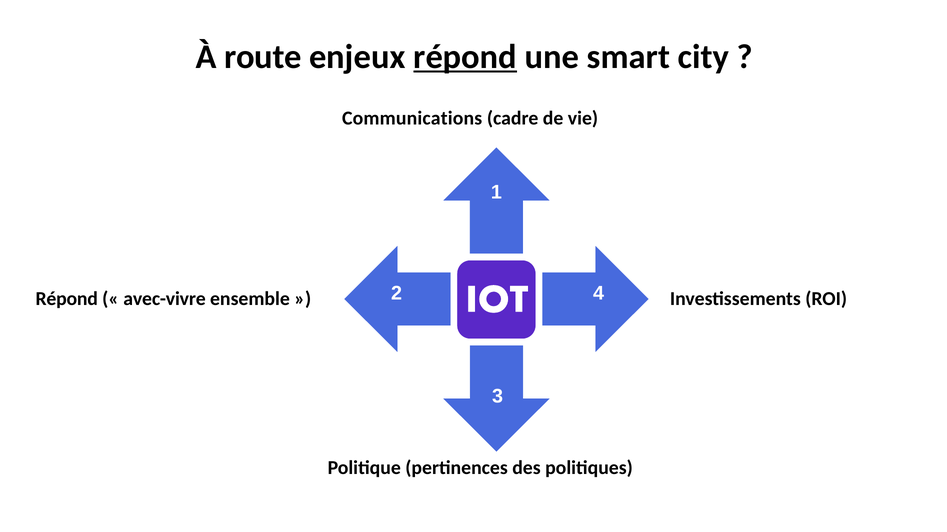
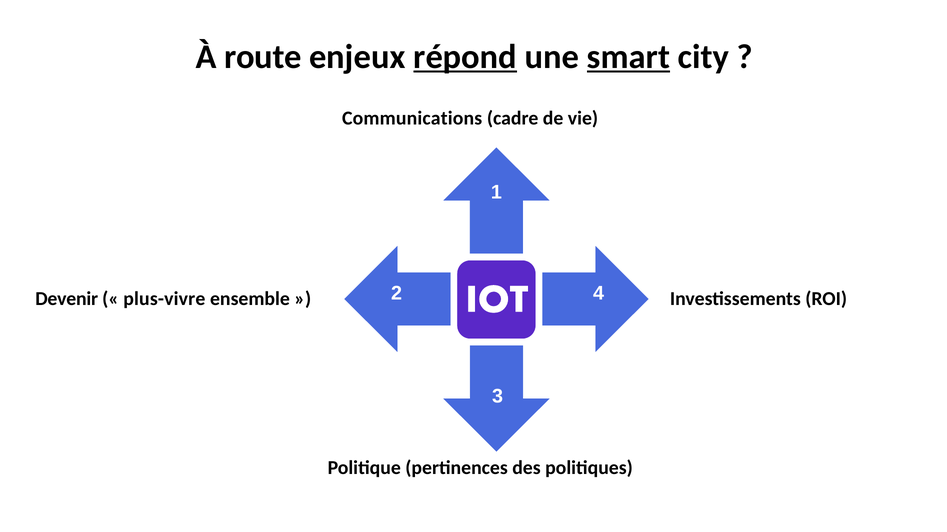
smart underline: none -> present
Répond at (67, 299): Répond -> Devenir
avec-vivre: avec-vivre -> plus-vivre
